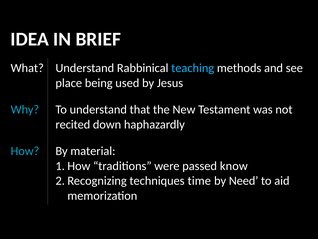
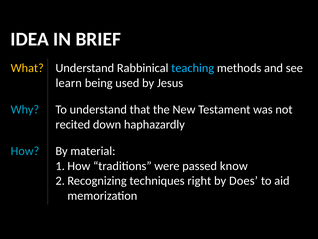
What colour: white -> yellow
place: place -> learn
time: time -> right
Need: Need -> Does
